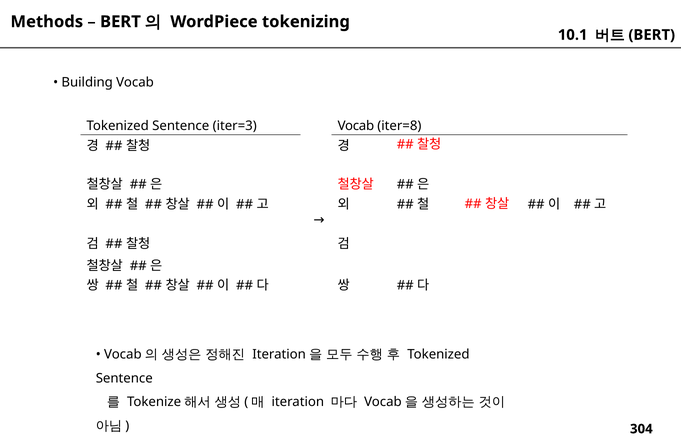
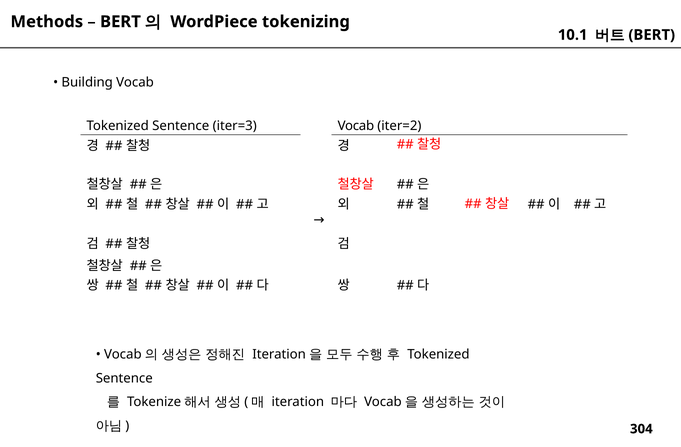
iter=8: iter=8 -> iter=2
